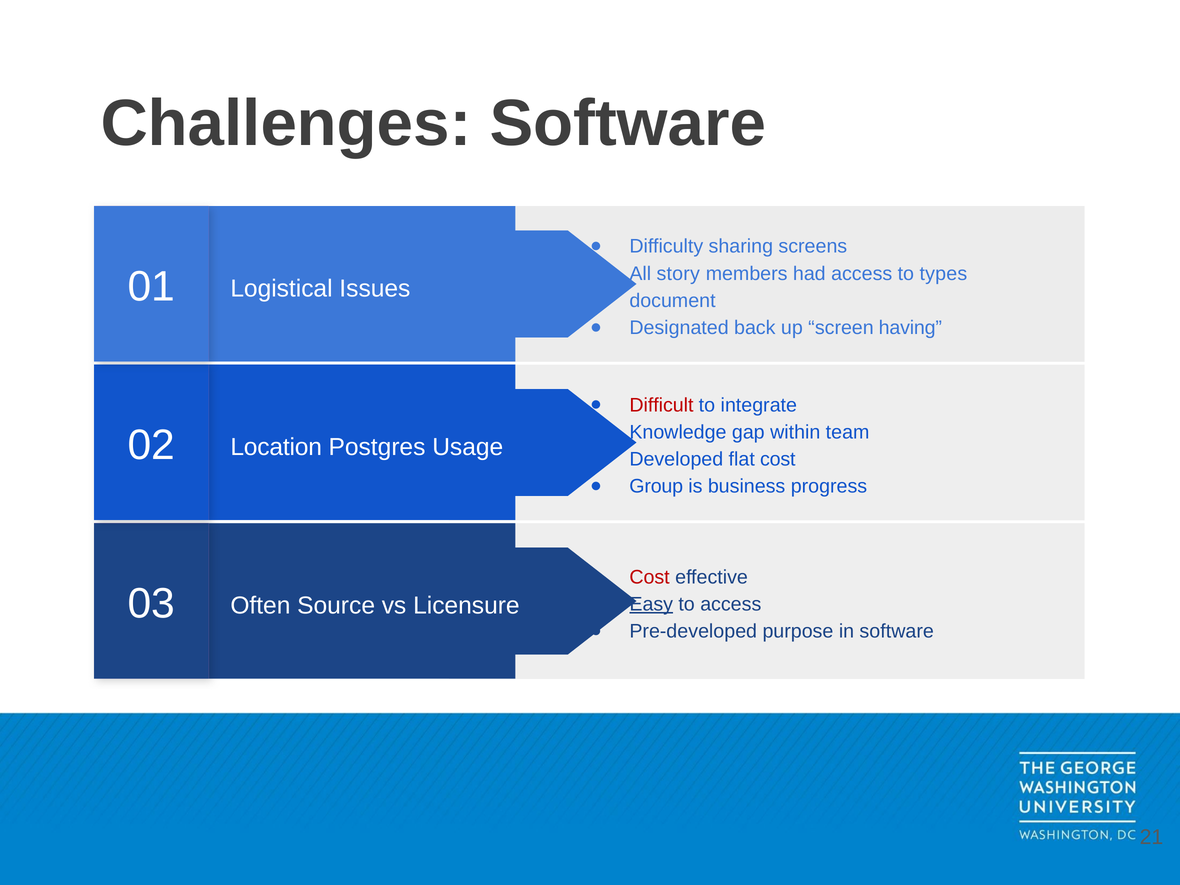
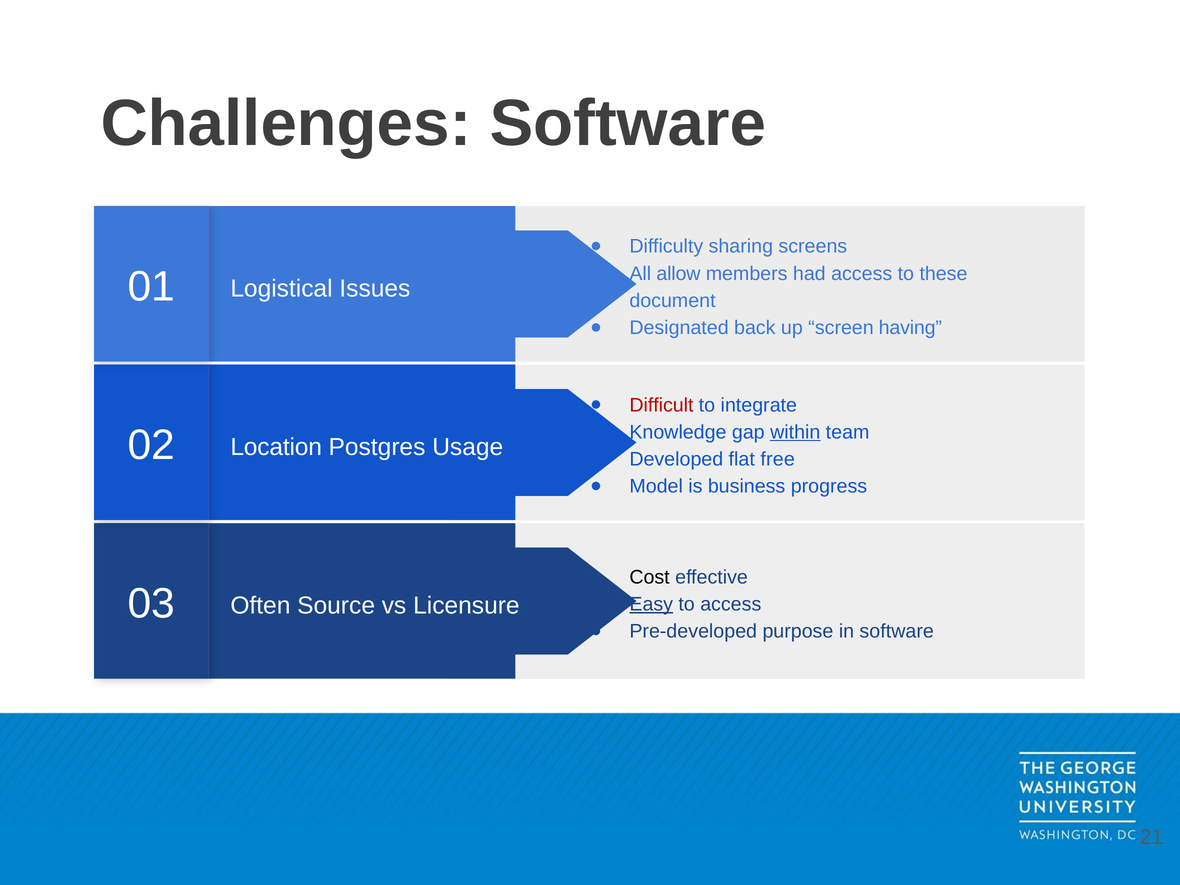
story: story -> allow
types: types -> these
within underline: none -> present
flat cost: cost -> free
Group: Group -> Model
Cost at (650, 577) colour: red -> black
